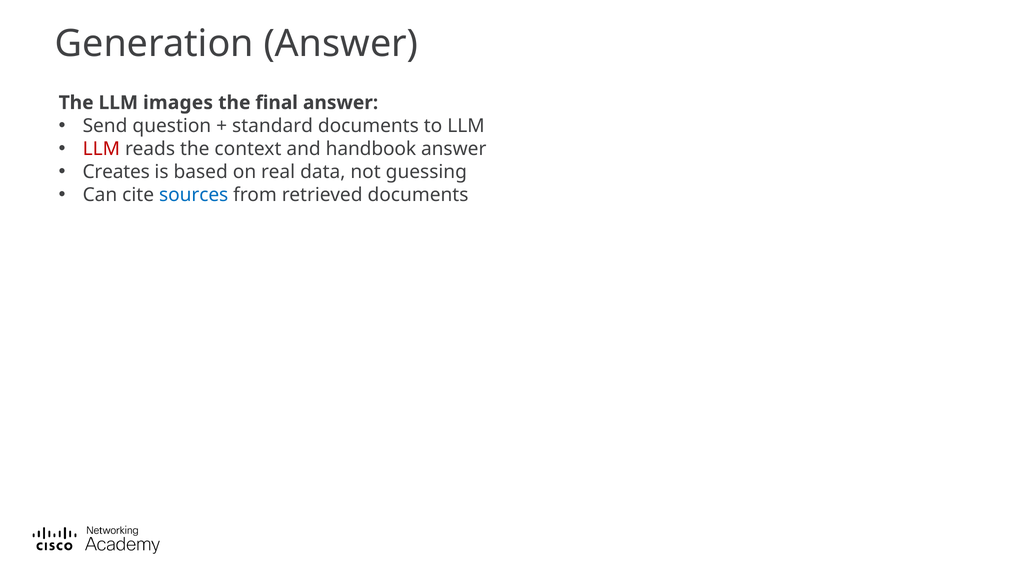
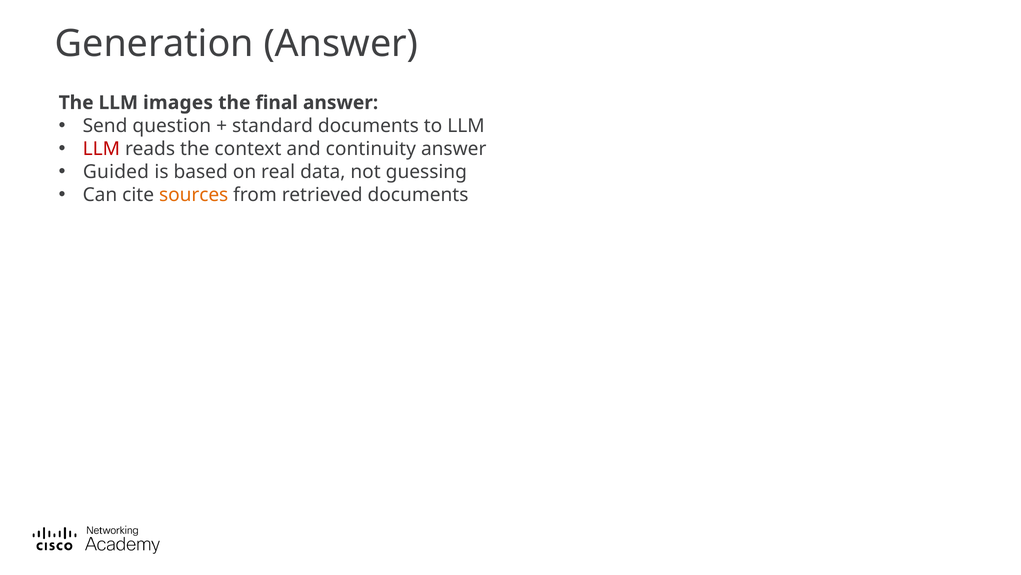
handbook: handbook -> continuity
Creates: Creates -> Guided
sources colour: blue -> orange
